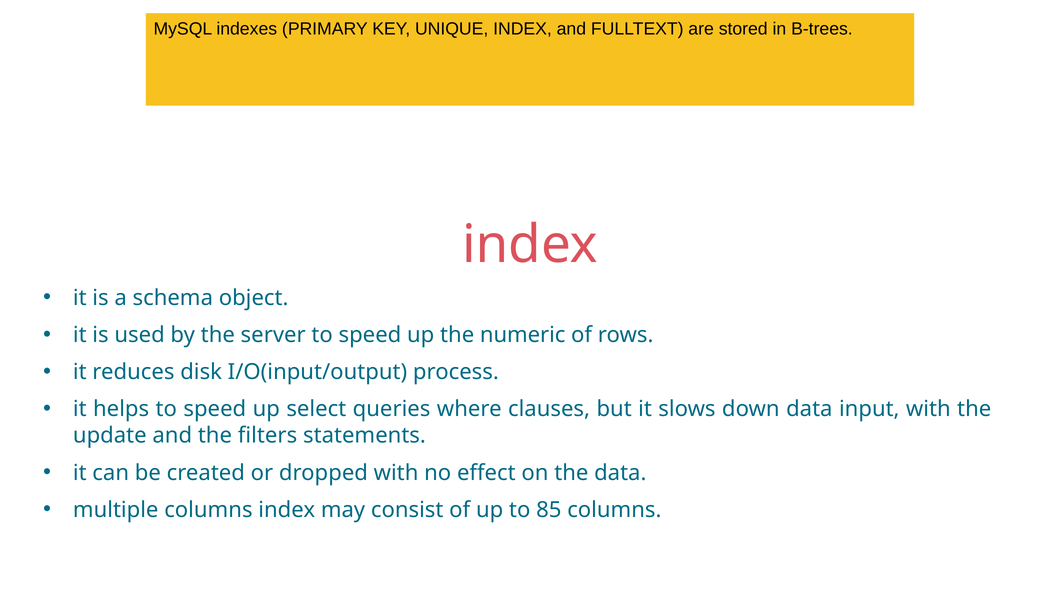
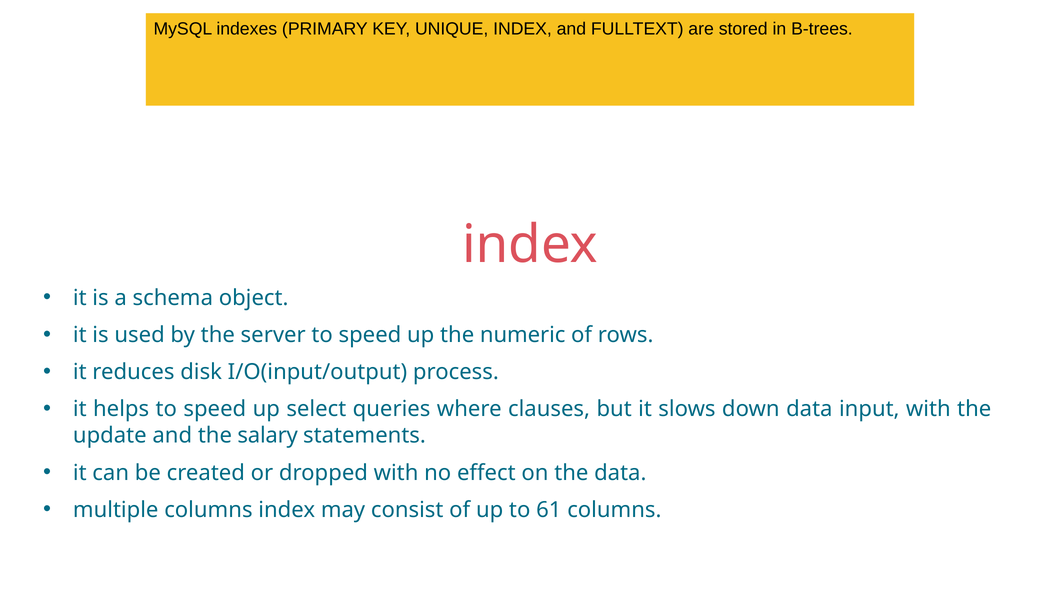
filters: filters -> salary
85: 85 -> 61
